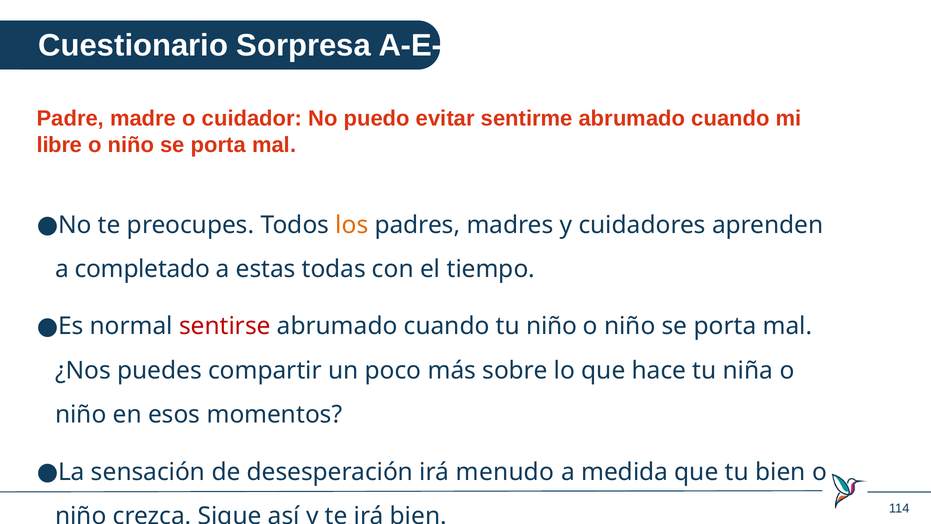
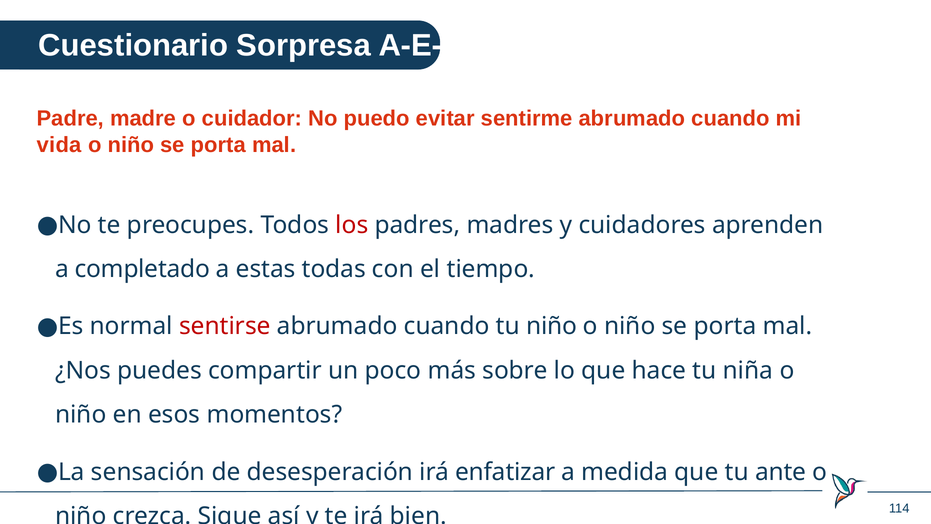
libre: libre -> vida
los colour: orange -> red
menudo: menudo -> enfatizar
tu bien: bien -> ante
